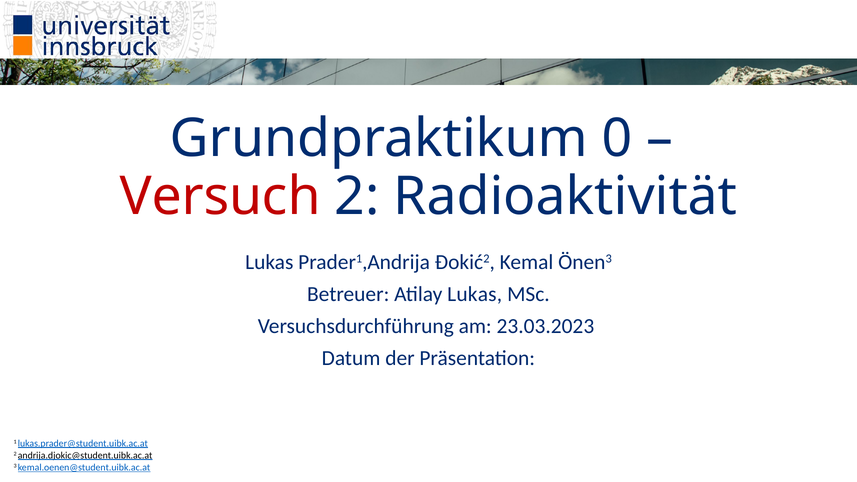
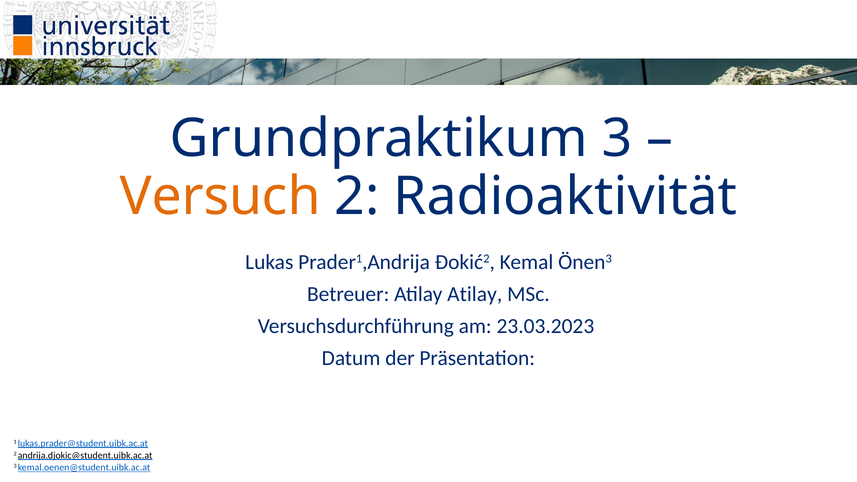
Grundpraktikum 0: 0 -> 3
Versuch colour: red -> orange
Atilay Lukas: Lukas -> Atilay
